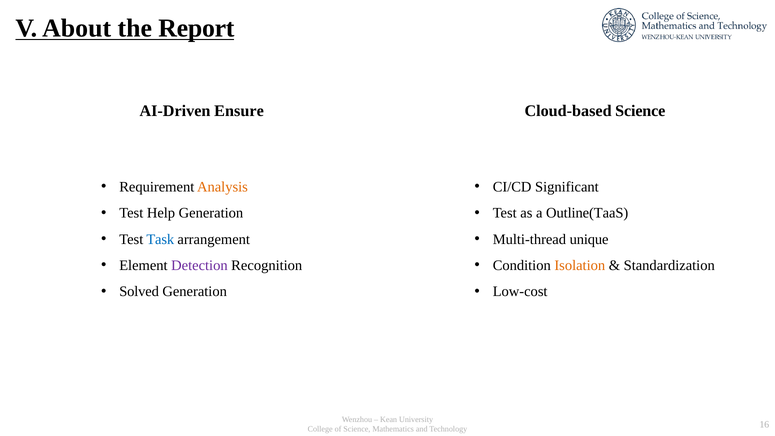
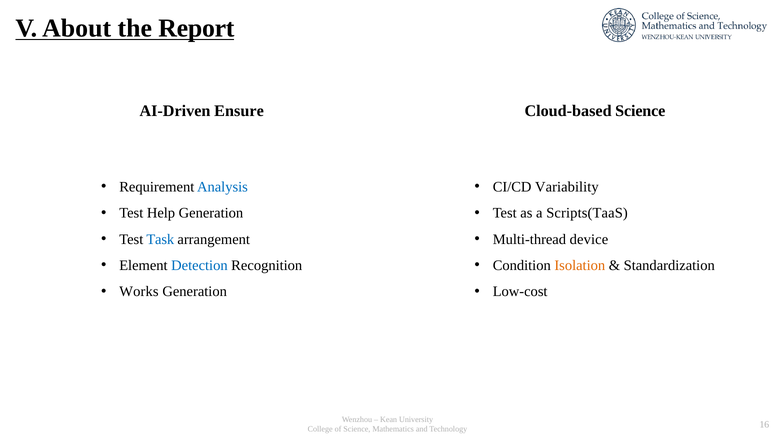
Analysis colour: orange -> blue
Significant: Significant -> Variability
Outline(TaaS: Outline(TaaS -> Scripts(TaaS
unique: unique -> device
Detection colour: purple -> blue
Solved: Solved -> Works
